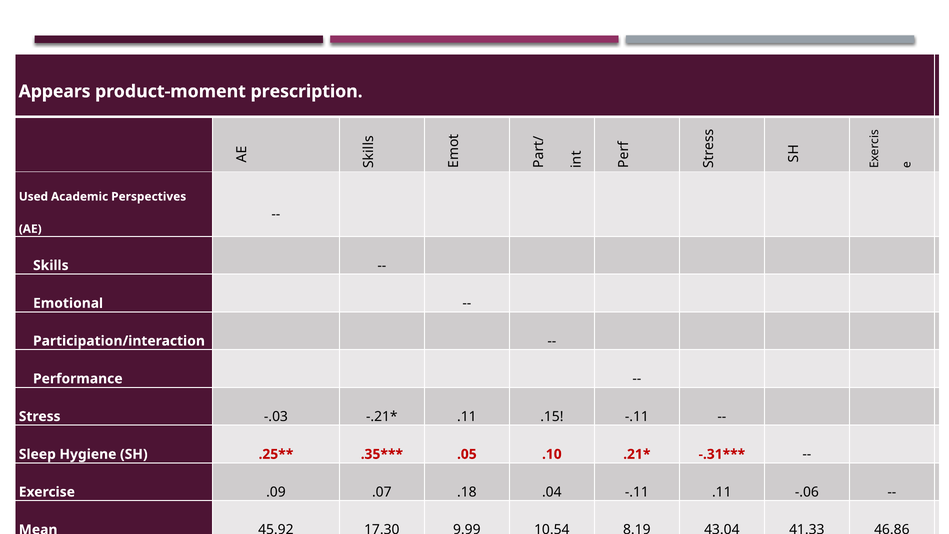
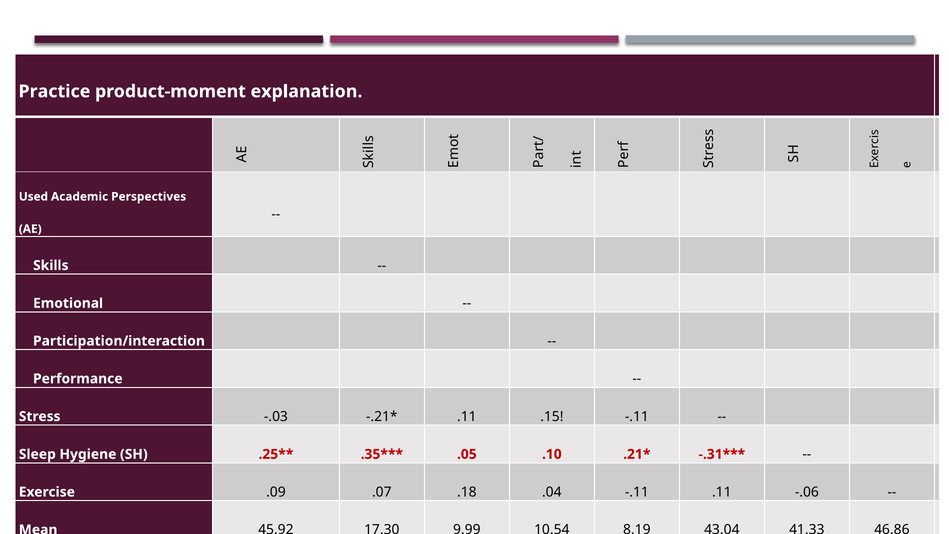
Appears: Appears -> Practice
prescription: prescription -> explanation
